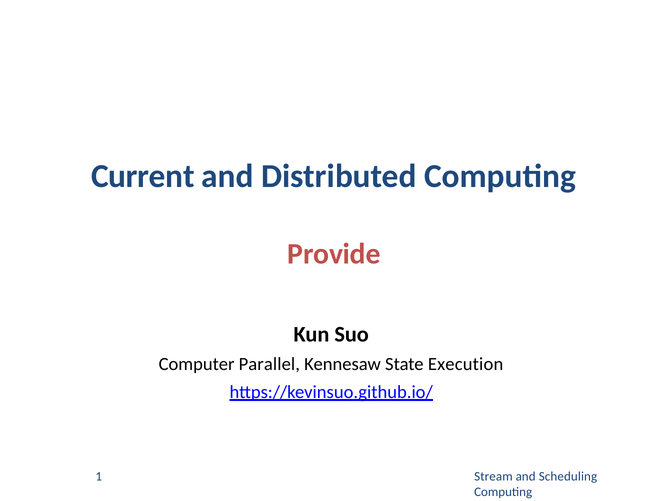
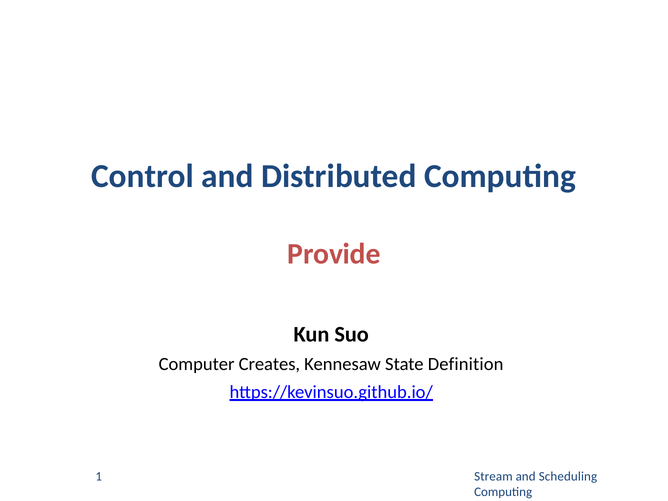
Current: Current -> Control
Parallel: Parallel -> Creates
Execution: Execution -> Definition
